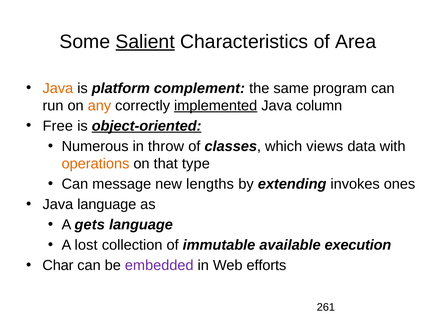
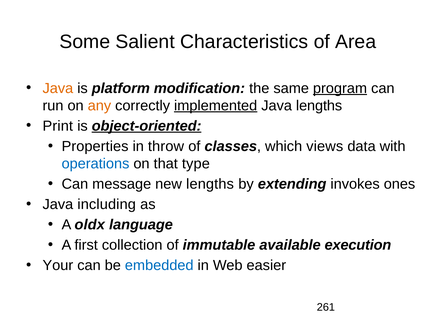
Salient underline: present -> none
complement: complement -> modification
program underline: none -> present
Java column: column -> lengths
Free: Free -> Print
Numerous: Numerous -> Properties
operations colour: orange -> blue
Java language: language -> including
gets: gets -> oldx
lost: lost -> first
Char: Char -> Your
embedded colour: purple -> blue
efforts: efforts -> easier
